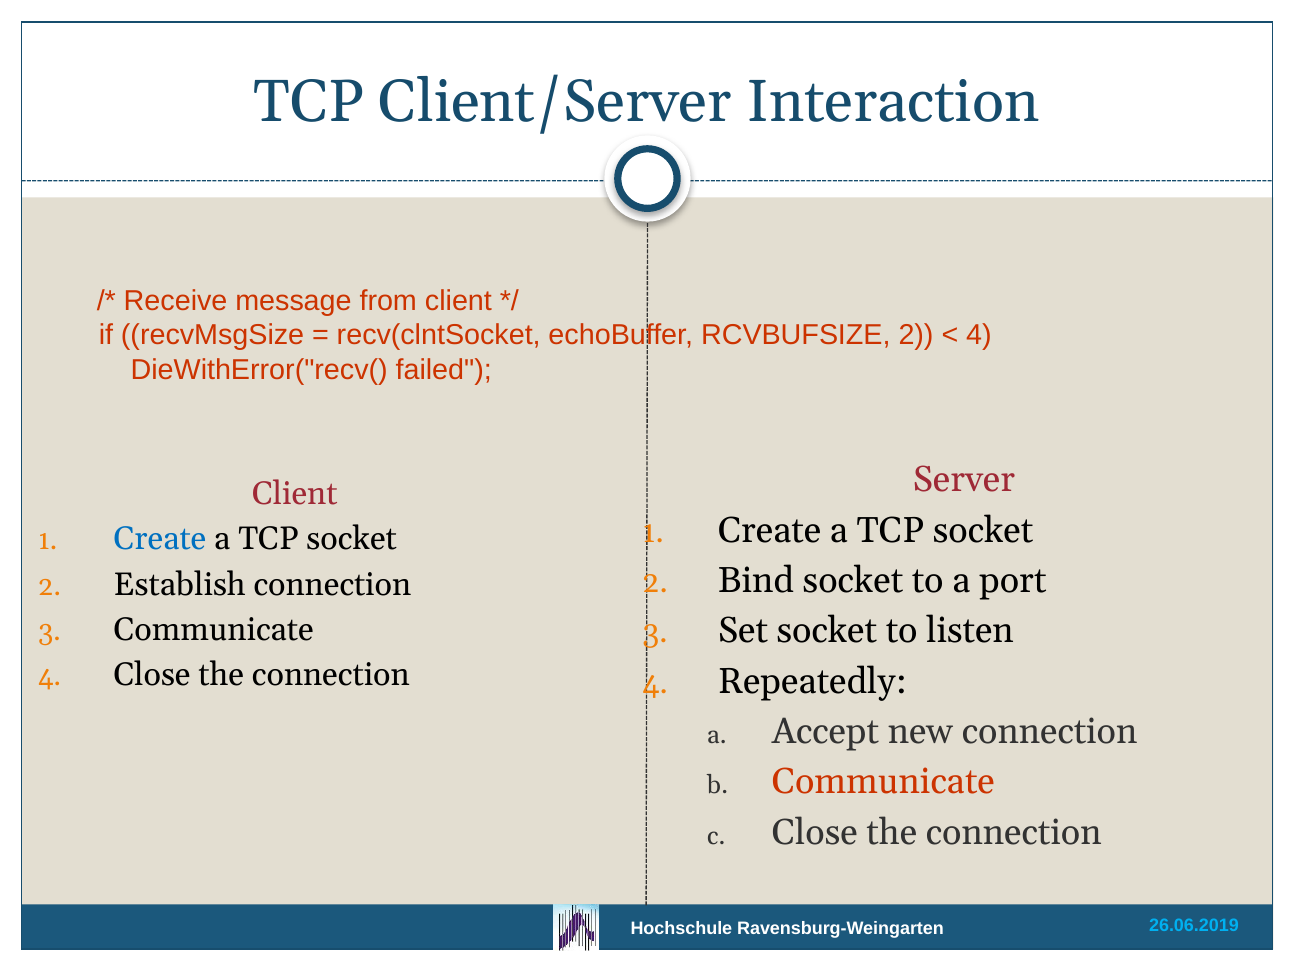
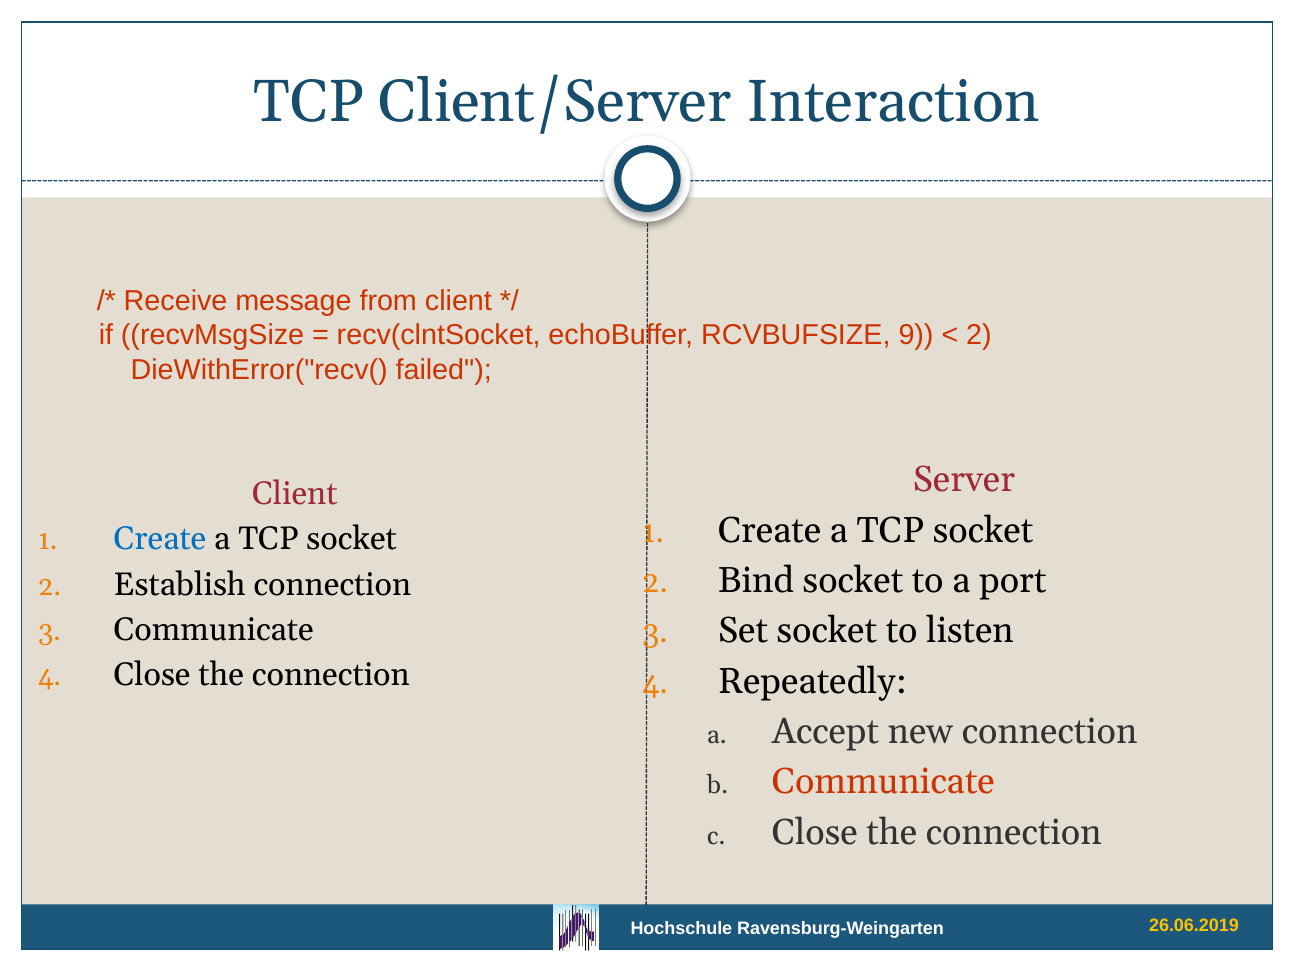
RCVBUFSIZE 2: 2 -> 9
4 at (979, 335): 4 -> 2
26.06.2019 colour: light blue -> yellow
